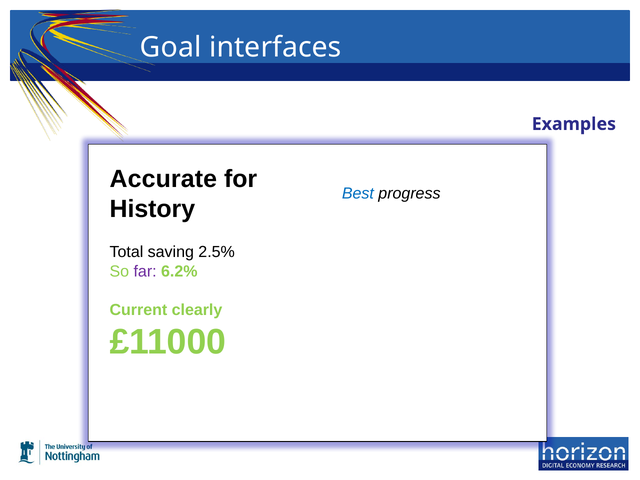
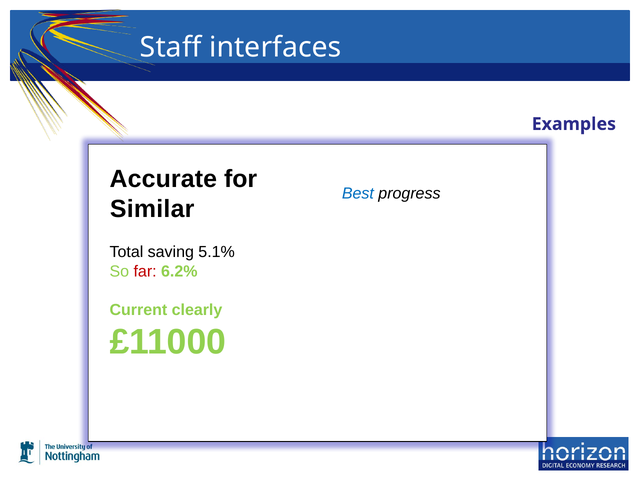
Goal: Goal -> Staff
History: History -> Similar
2.5%: 2.5% -> 5.1%
far colour: purple -> red
